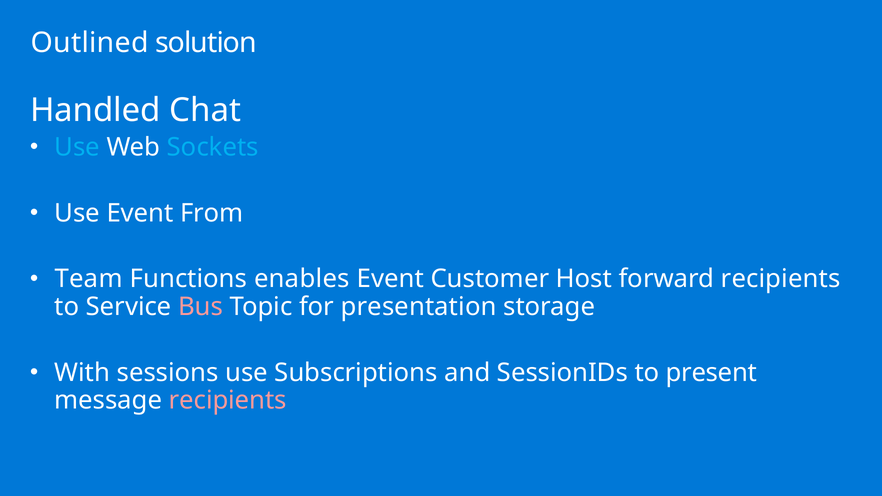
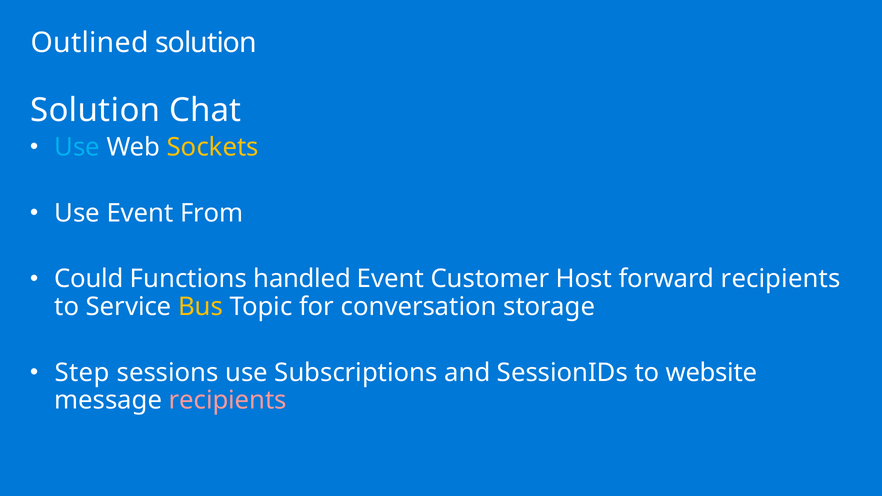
Handled at (95, 110): Handled -> Solution
Sockets colour: light blue -> yellow
Team: Team -> Could
enables: enables -> handled
Bus colour: pink -> yellow
presentation: presentation -> conversation
With: With -> Step
present: present -> website
